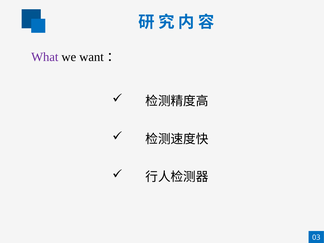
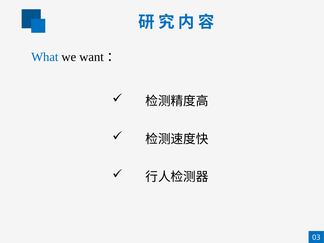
What colour: purple -> blue
